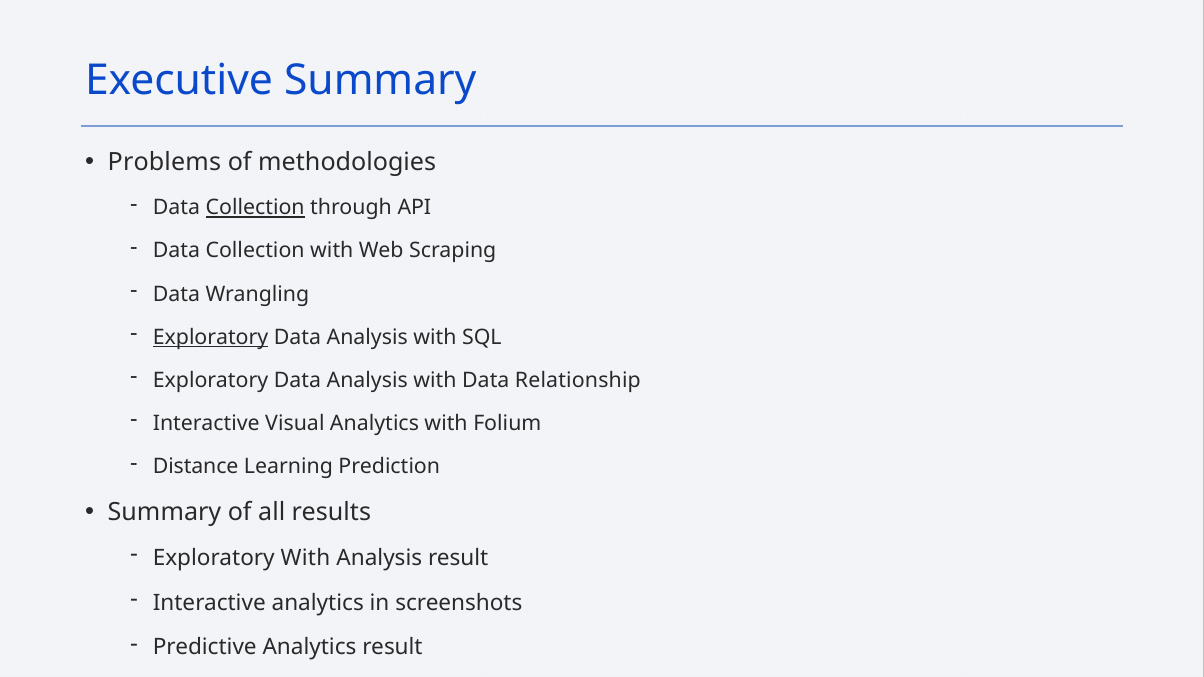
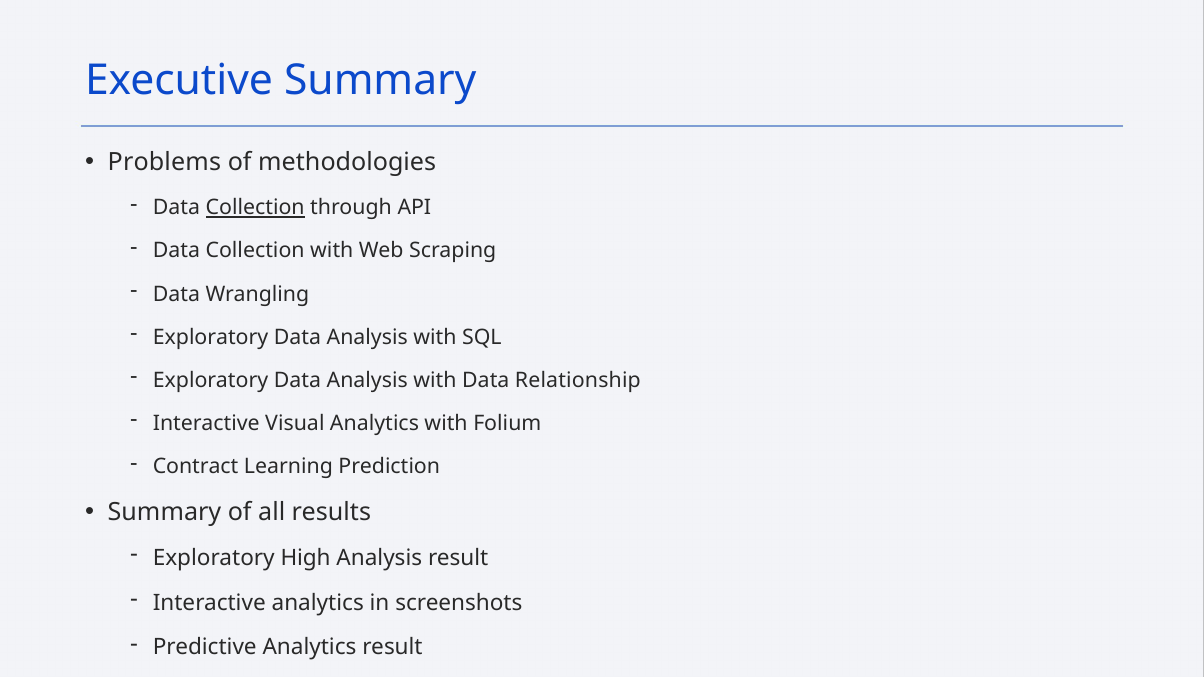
Exploratory at (211, 337) underline: present -> none
Distance: Distance -> Contract
Exploratory With: With -> High
